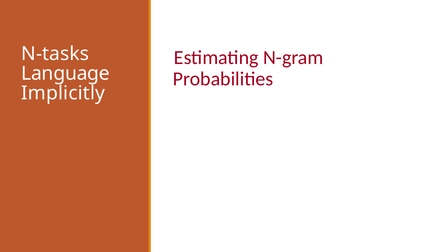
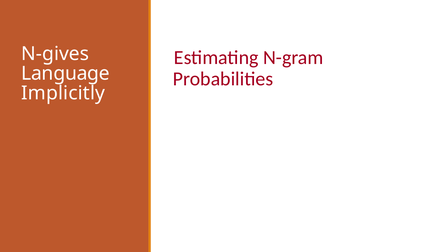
N-tasks: N-tasks -> N-gives
